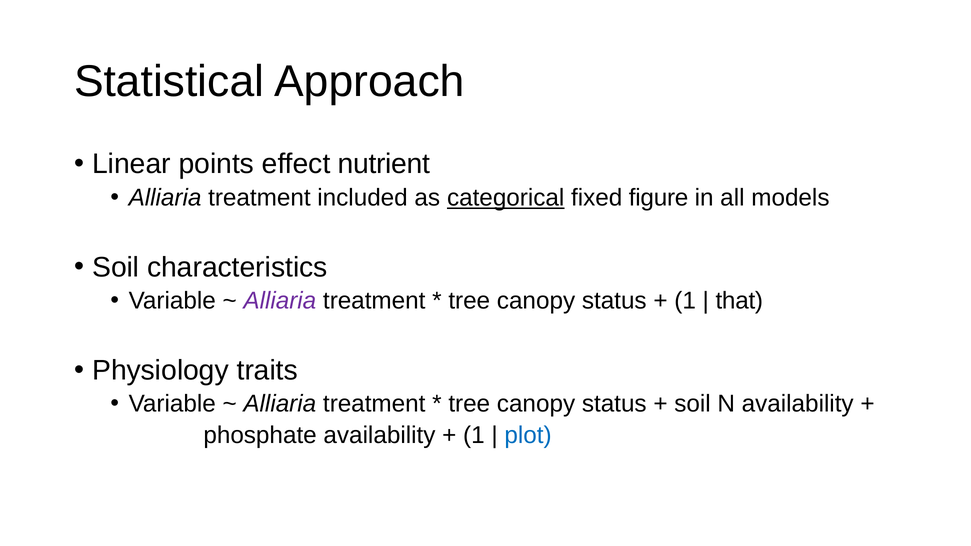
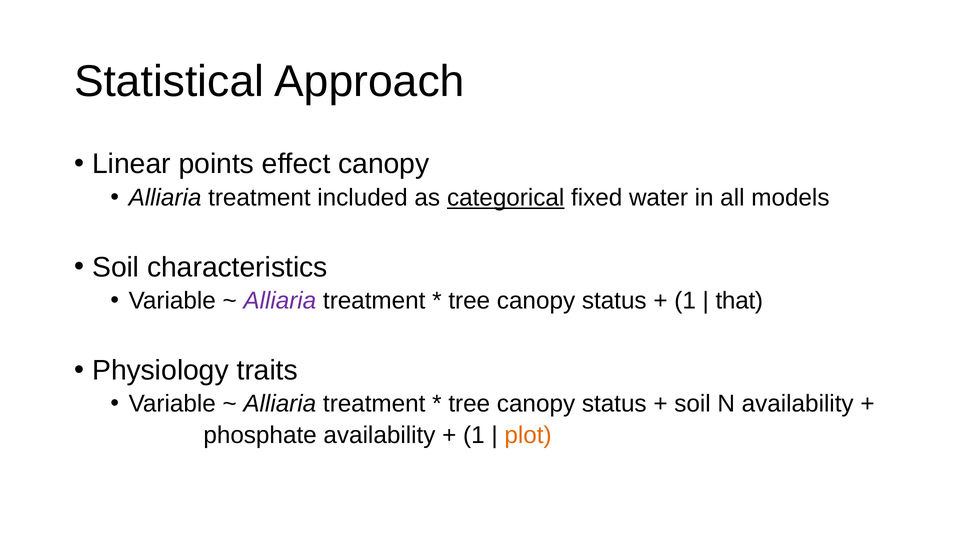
effect nutrient: nutrient -> canopy
figure: figure -> water
plot colour: blue -> orange
